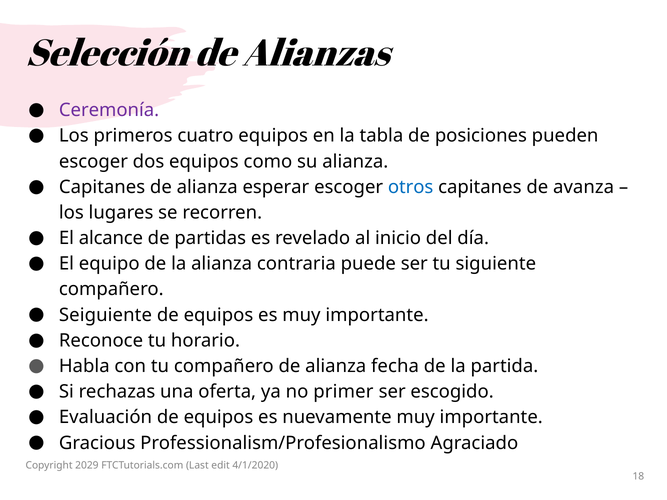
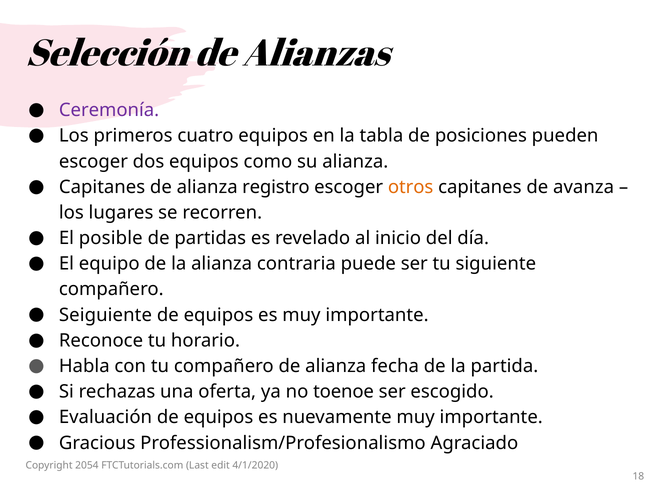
esperar: esperar -> registro
otros colour: blue -> orange
alcance: alcance -> posible
primer: primer -> toenoe
2029: 2029 -> 2054
